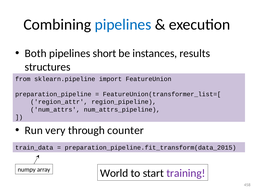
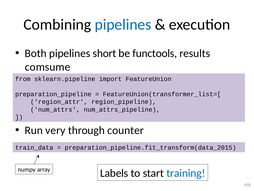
instances: instances -> functools
structures: structures -> comsume
World: World -> Labels
training colour: purple -> blue
